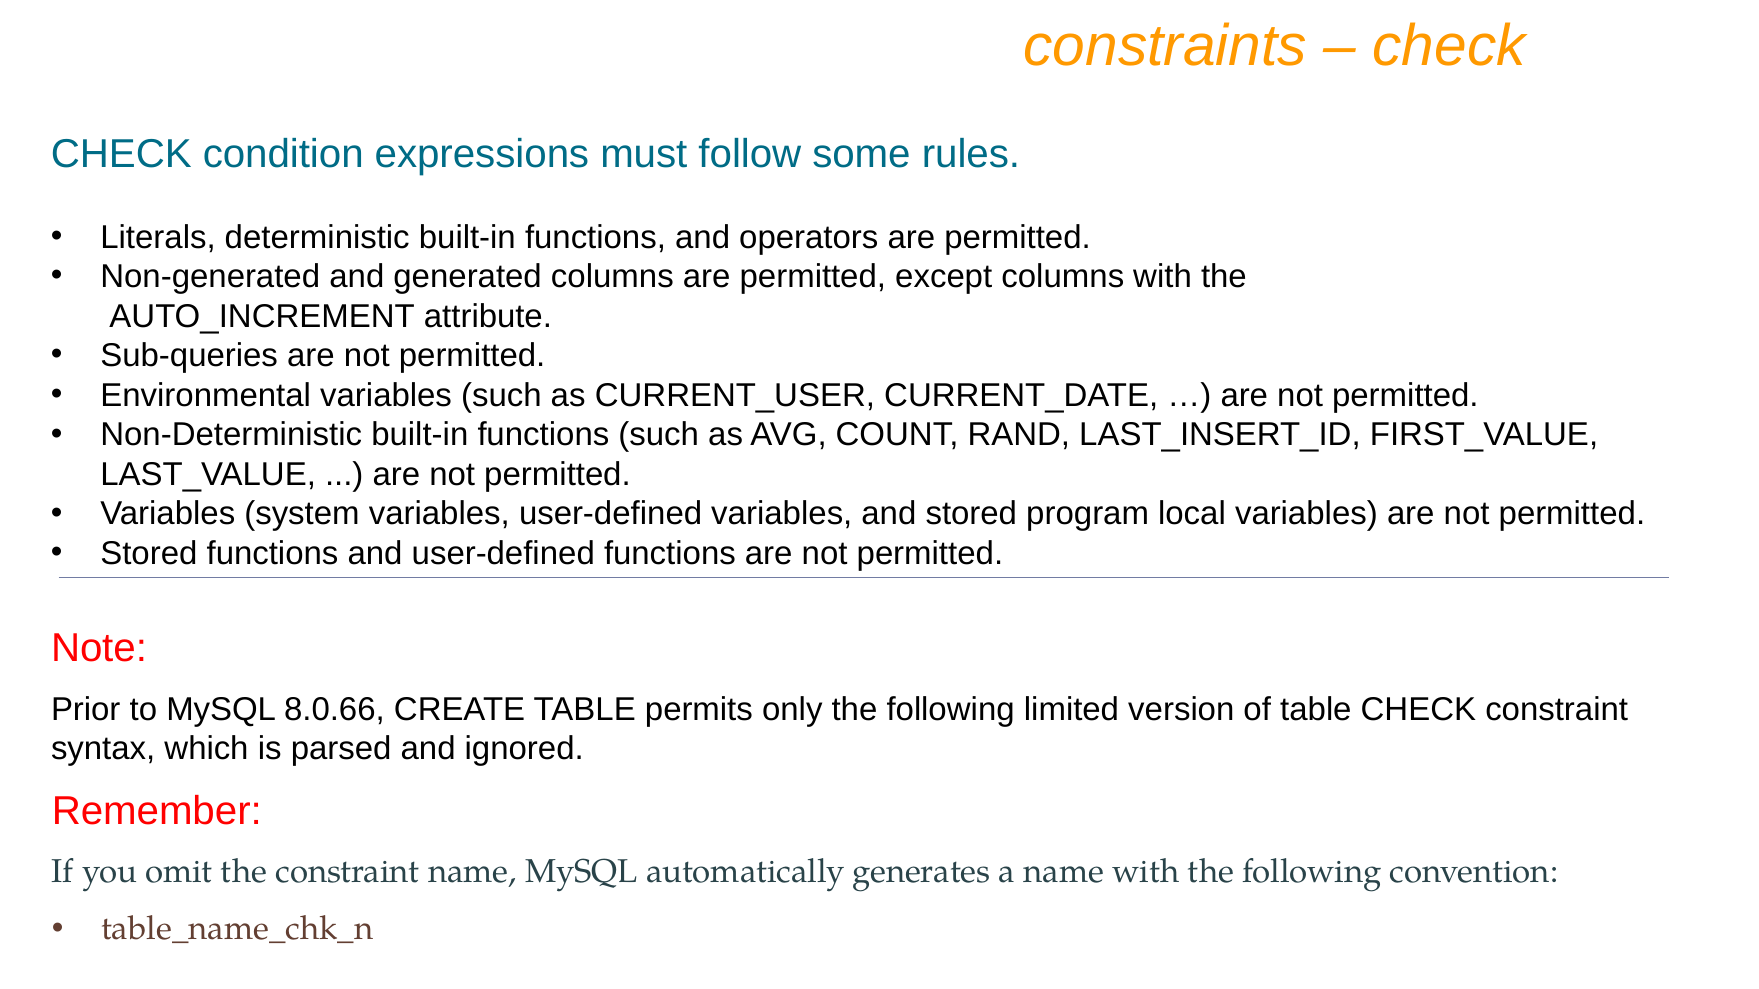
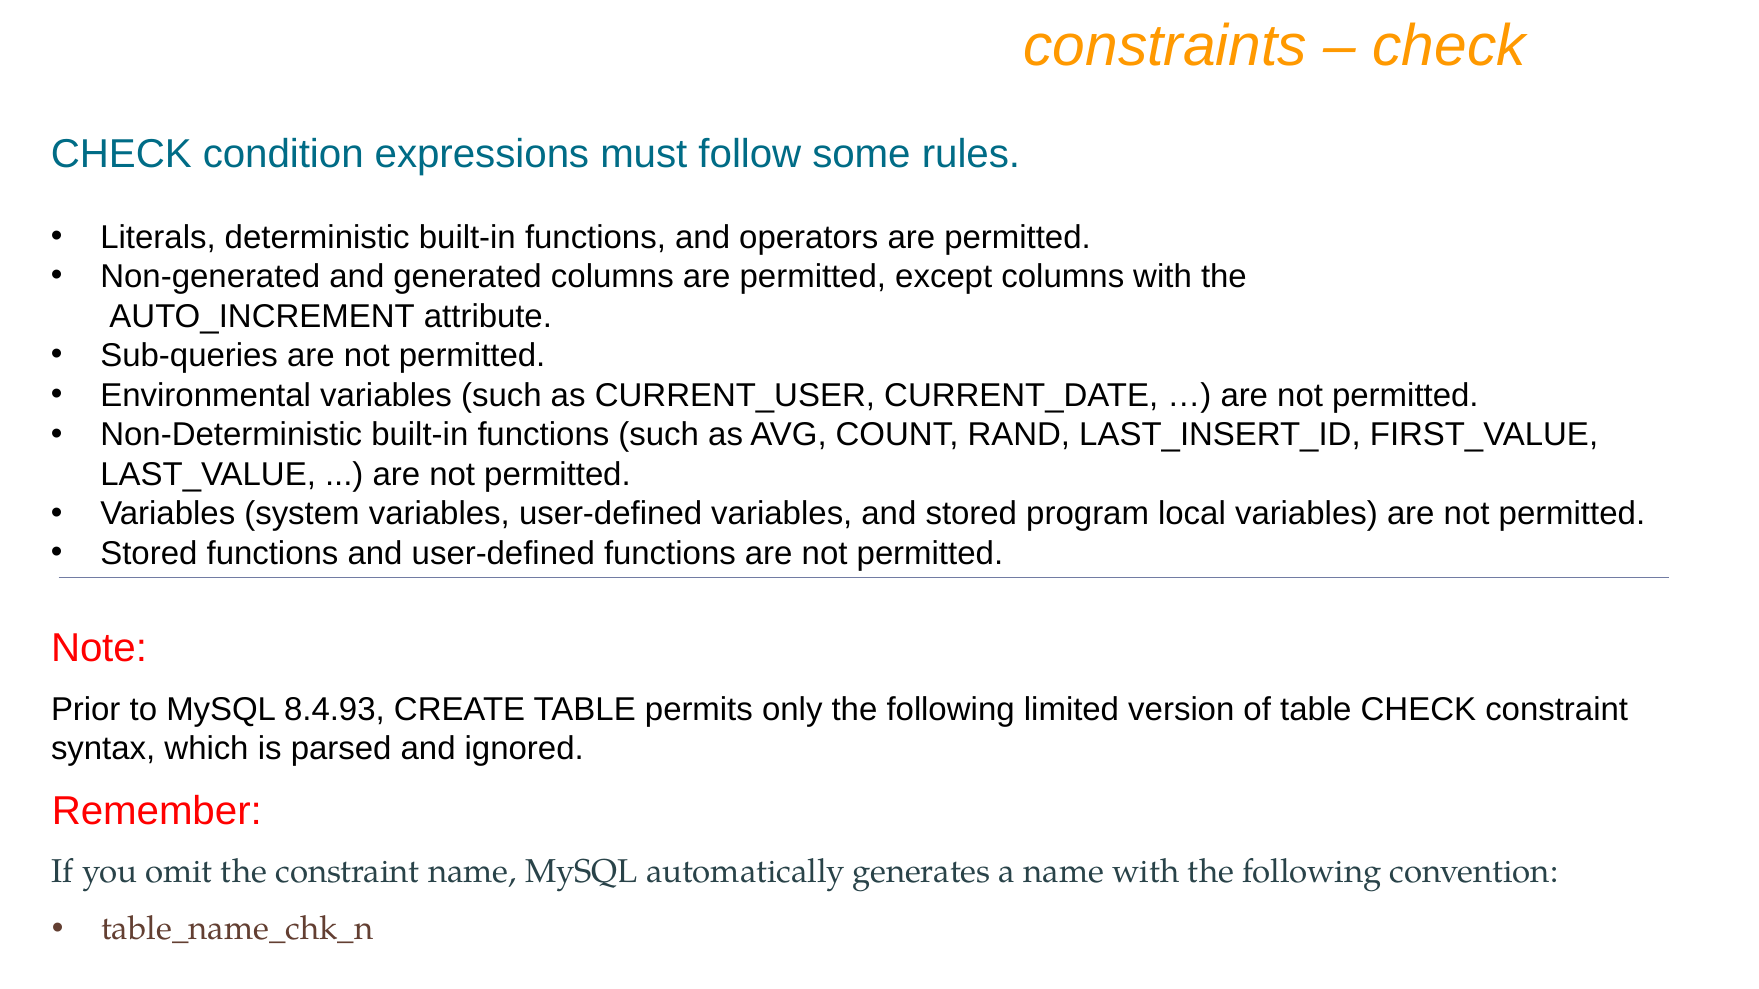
8.0.66: 8.0.66 -> 8.4.93
